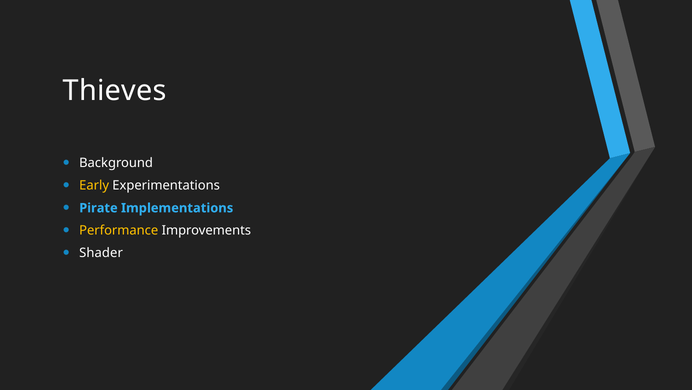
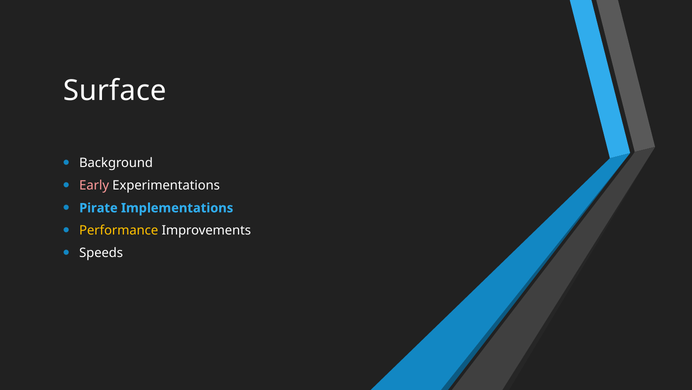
Thieves: Thieves -> Surface
Early colour: yellow -> pink
Shader: Shader -> Speeds
